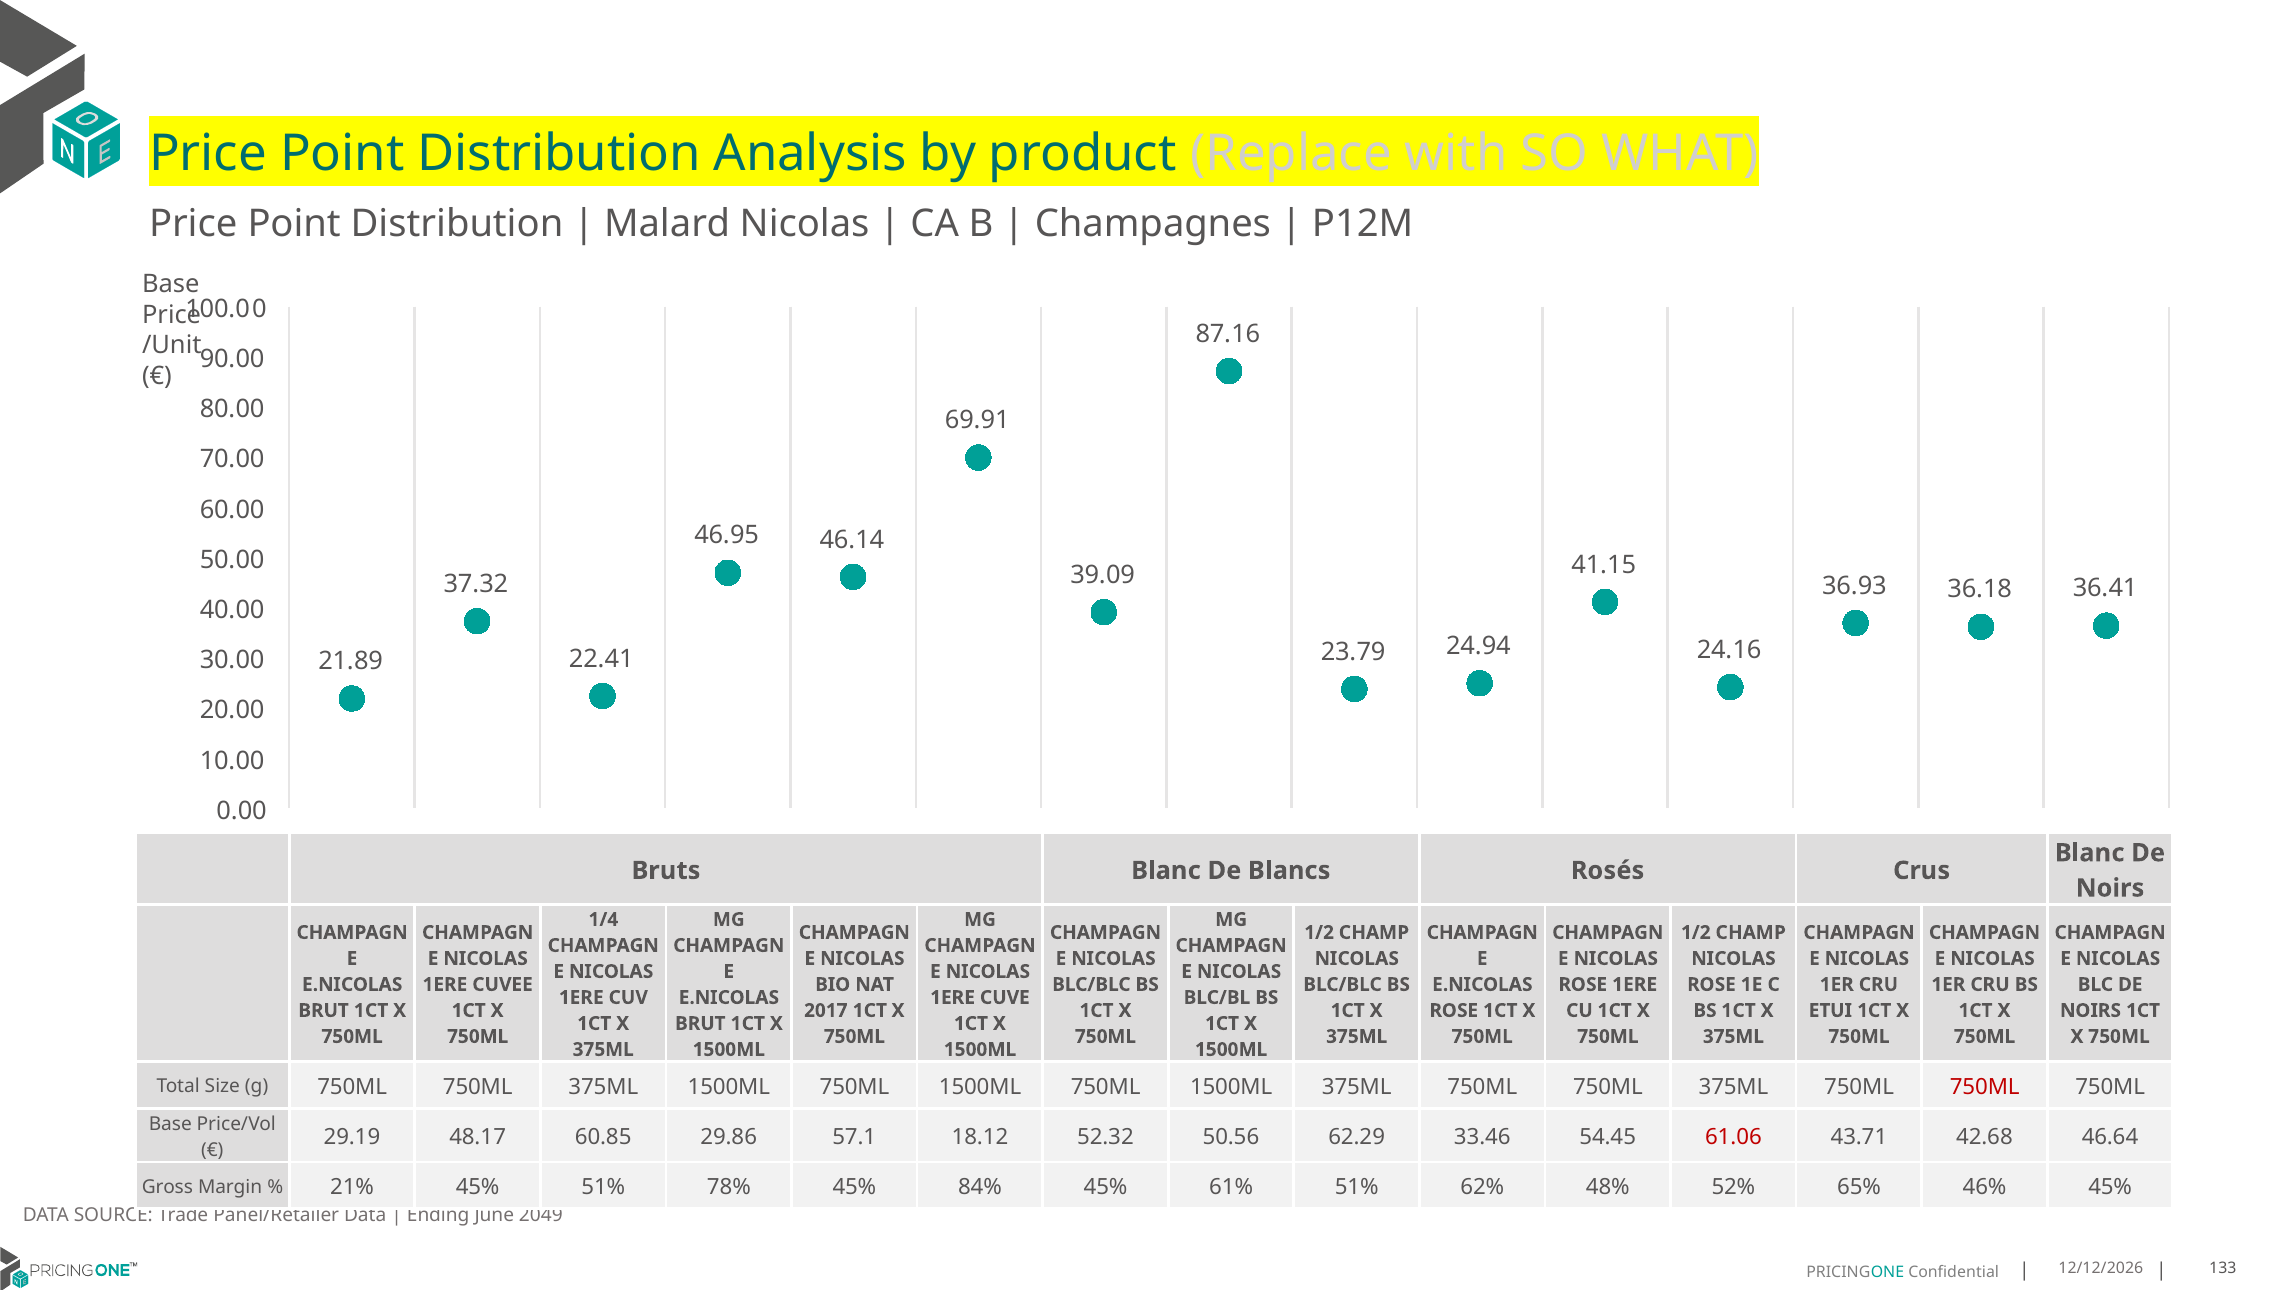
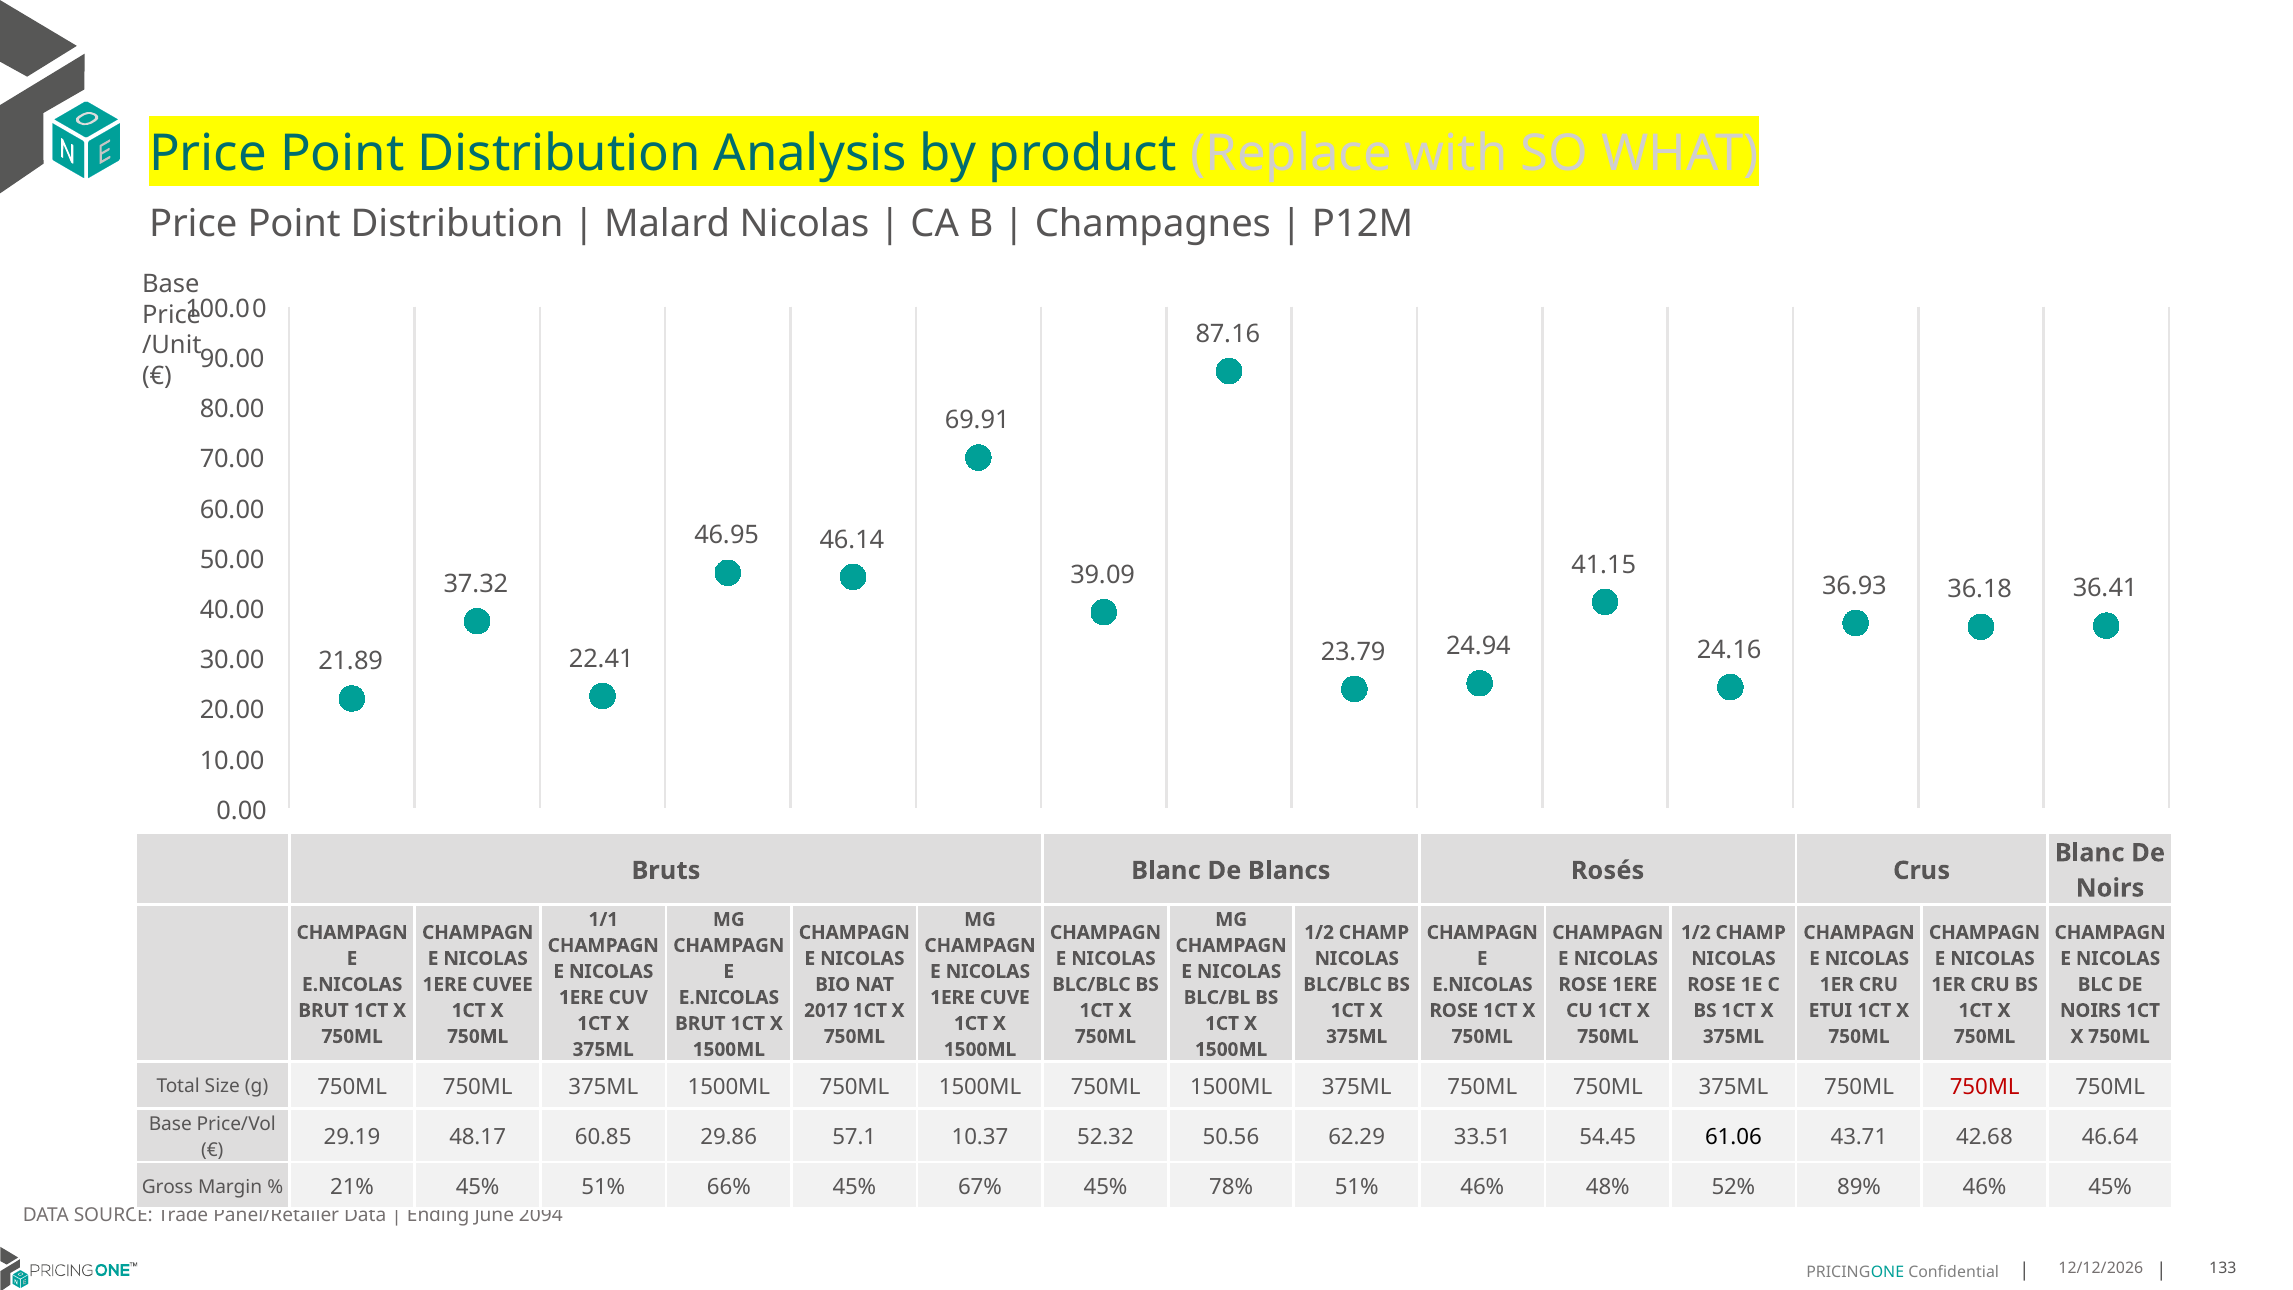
1/4: 1/4 -> 1/1
18.12: 18.12 -> 10.37
33.46: 33.46 -> 33.51
61.06 colour: red -> black
78%: 78% -> 66%
84%: 84% -> 67%
61%: 61% -> 78%
51% 62%: 62% -> 46%
65%: 65% -> 89%
2049: 2049 -> 2094
